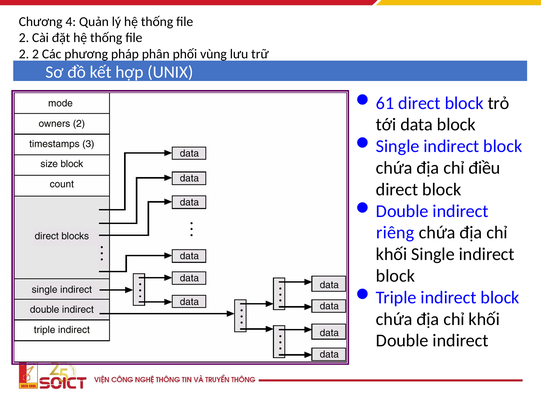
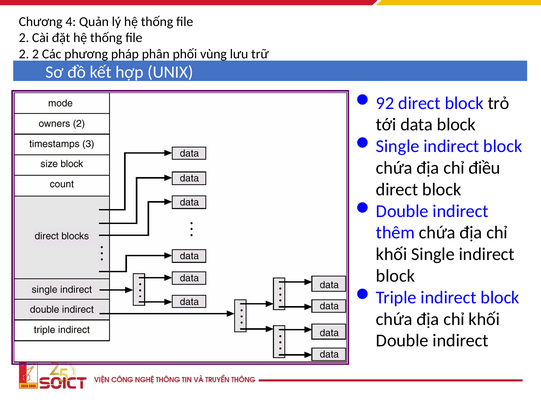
61: 61 -> 92
riêng: riêng -> thêm
